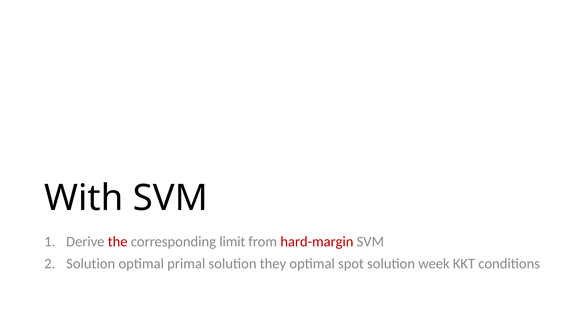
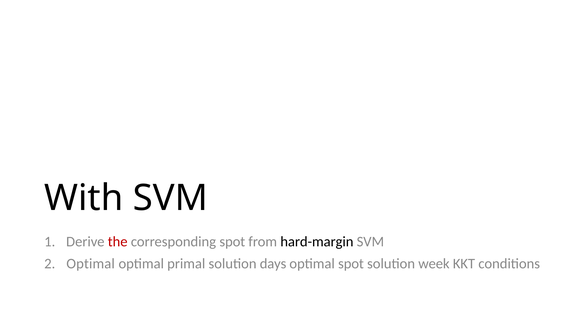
corresponding limit: limit -> spot
hard-margin colour: red -> black
Solution at (91, 263): Solution -> Optimal
they: they -> days
